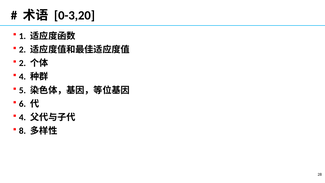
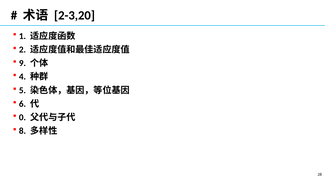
0-3,20: 0-3,20 -> 2-3,20
2 at (22, 63): 2 -> 9
4 at (22, 117): 4 -> 0
